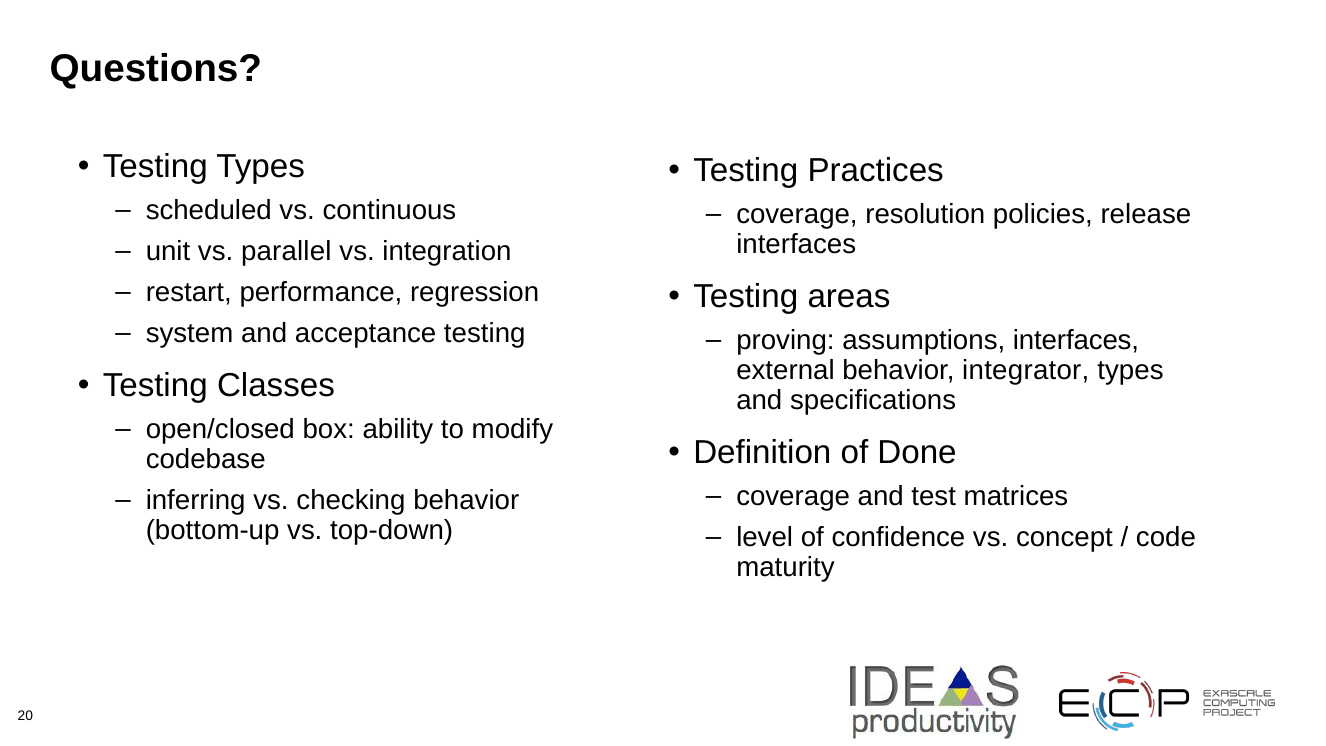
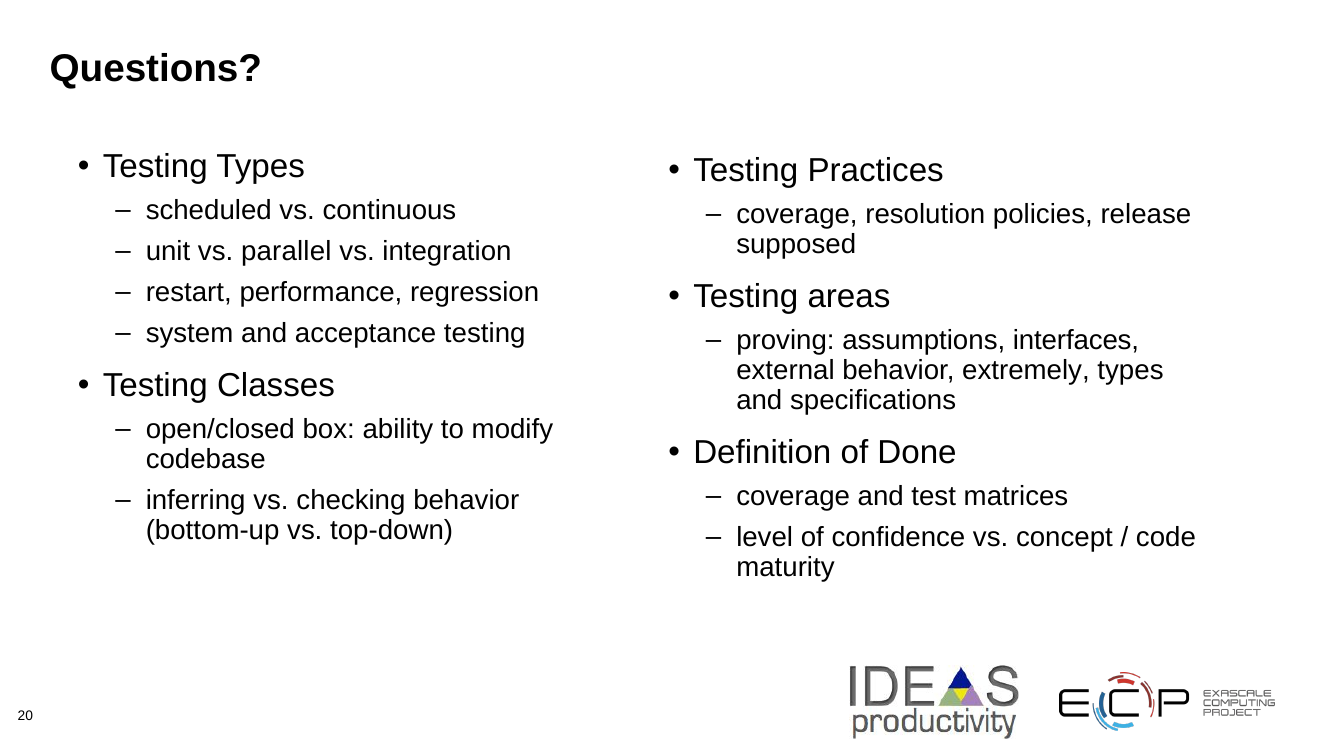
interfaces at (796, 245): interfaces -> supposed
integrator: integrator -> extremely
